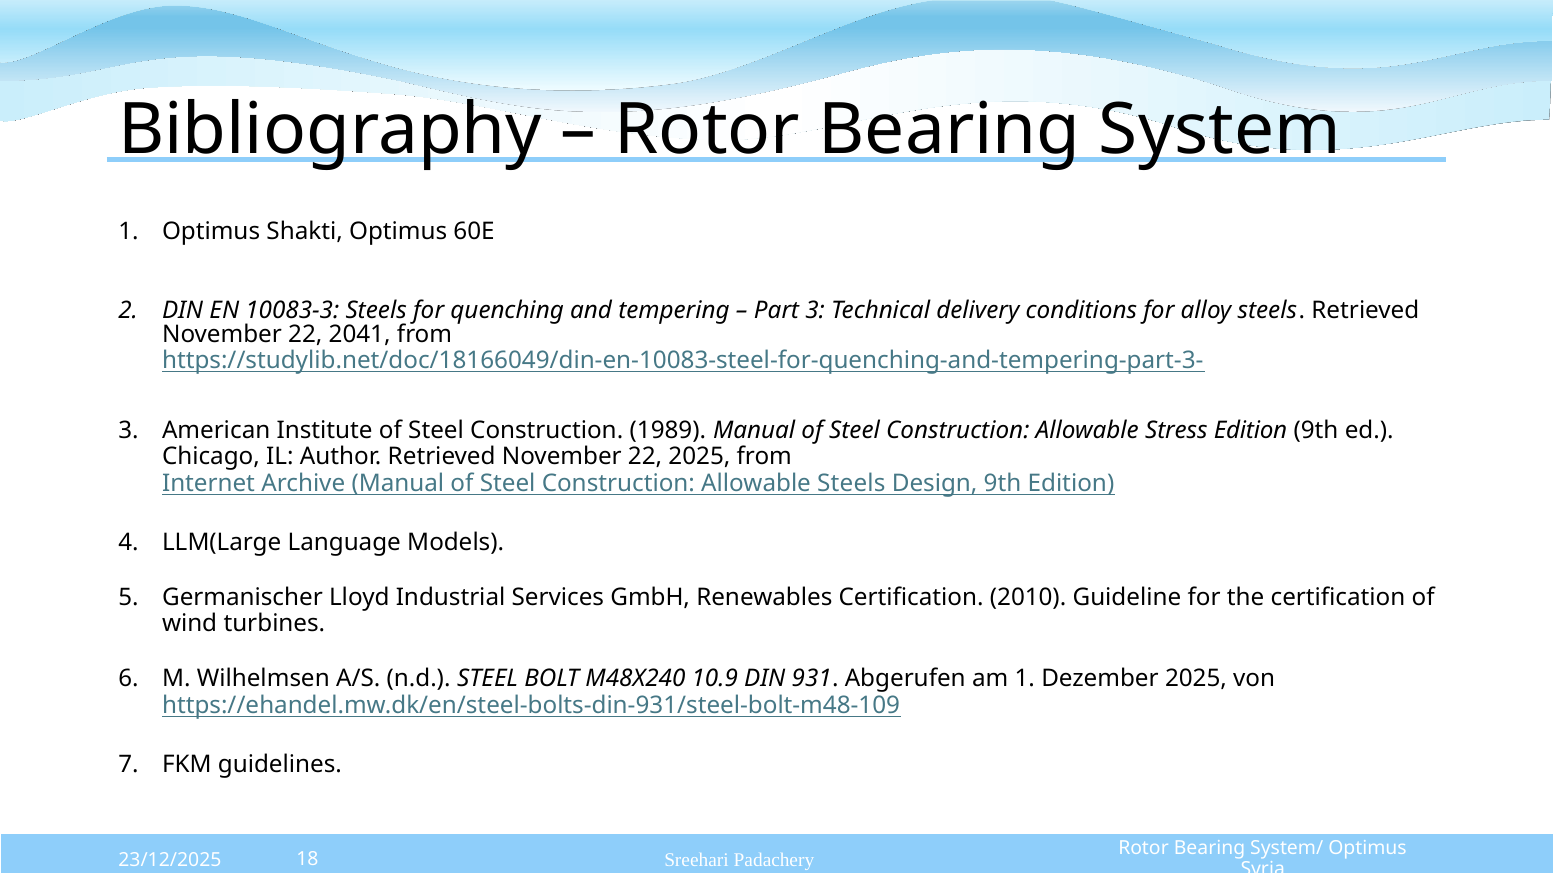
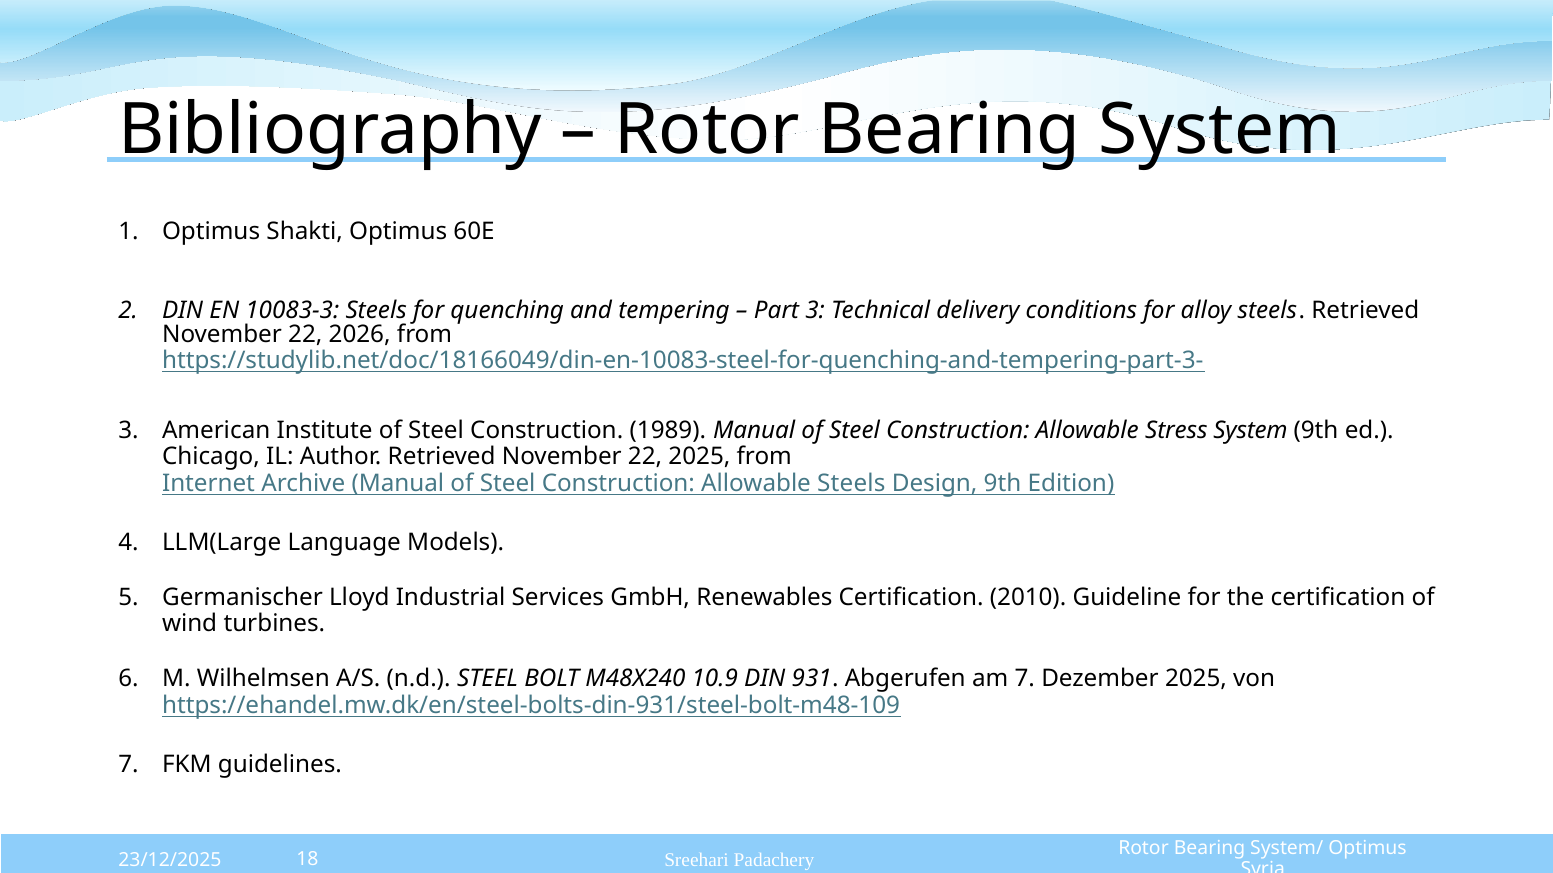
2041: 2041 -> 2026
Stress Edition: Edition -> System
am 1: 1 -> 7
